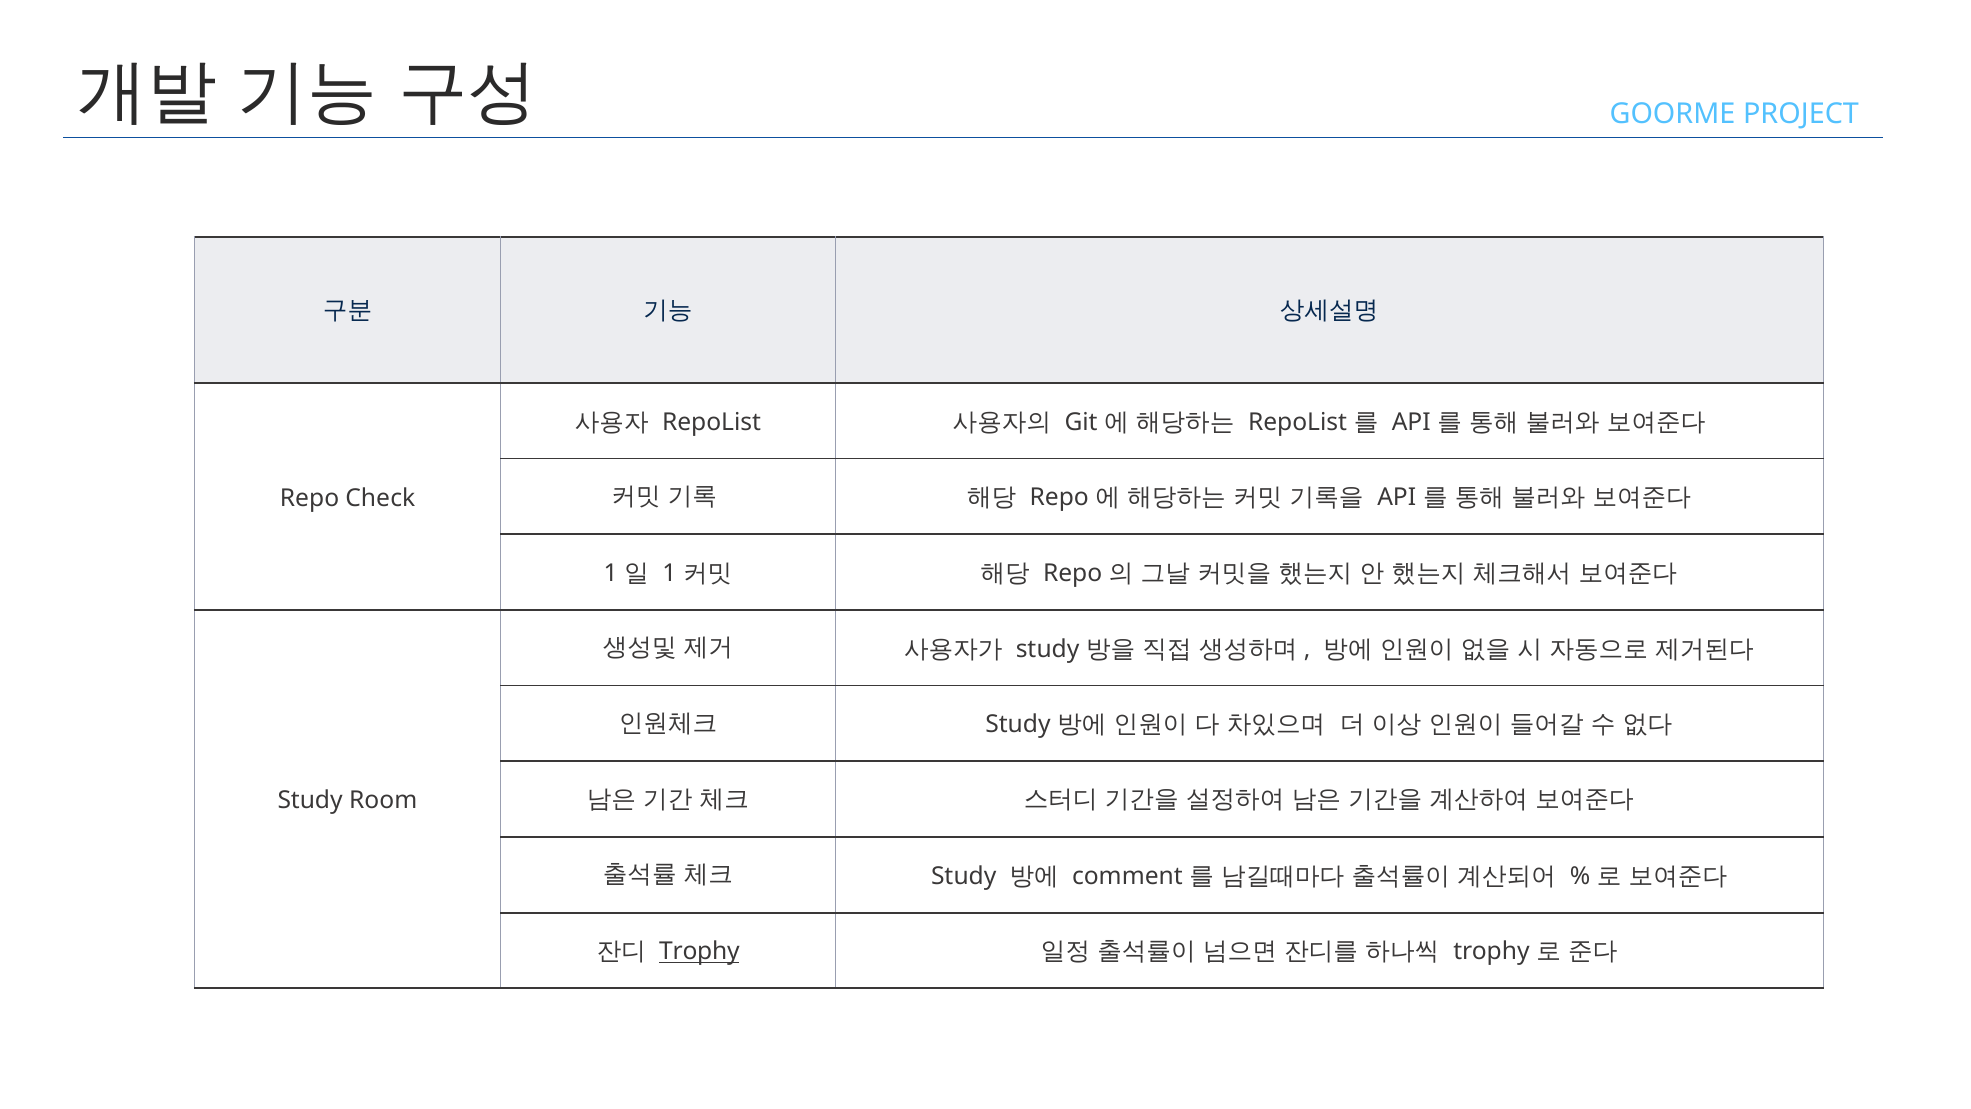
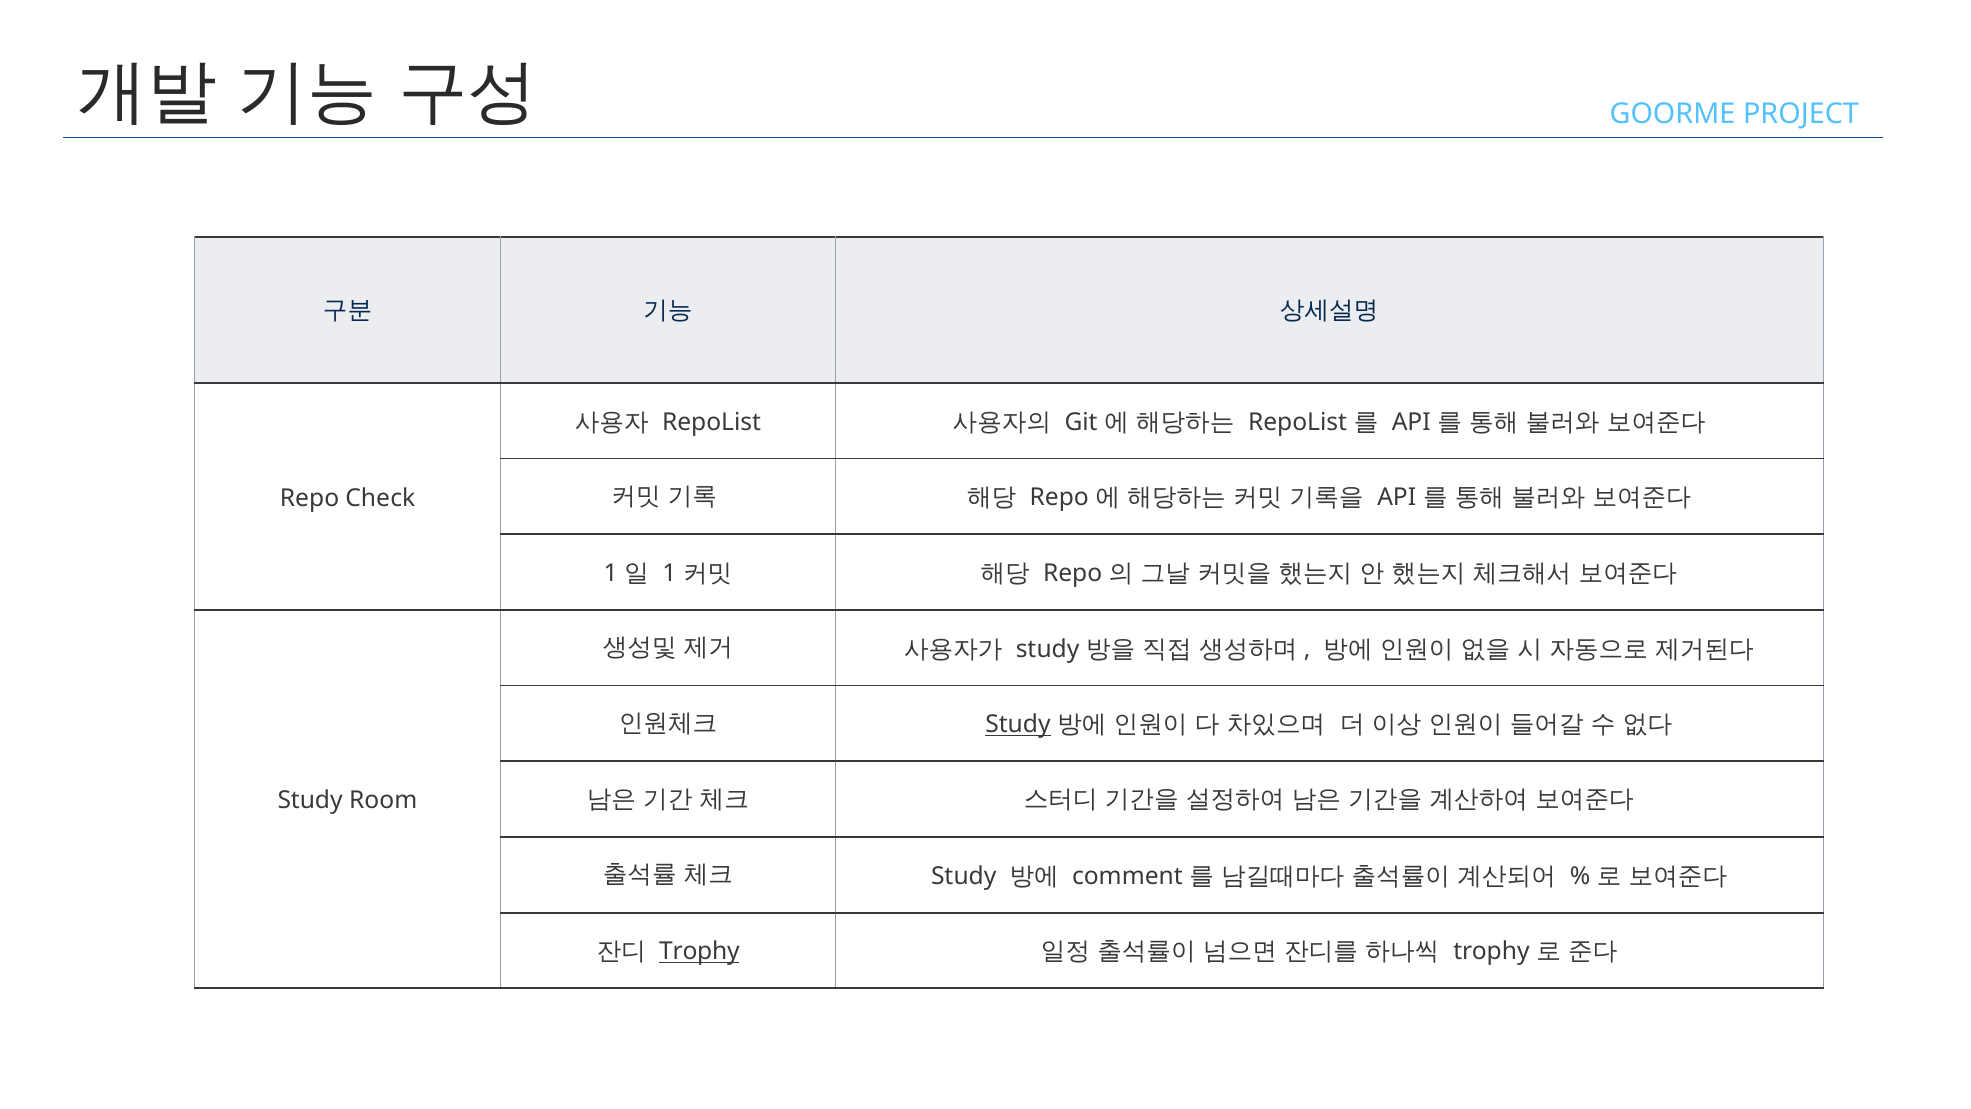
Study at (1018, 725) underline: none -> present
